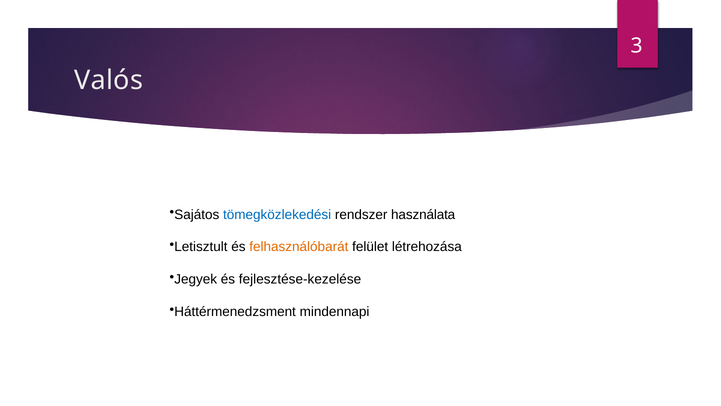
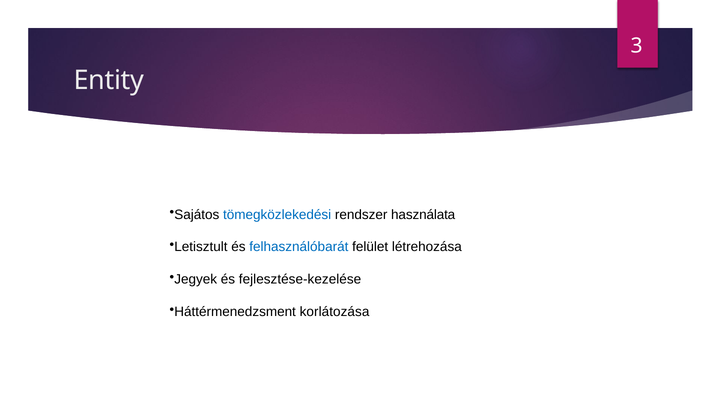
Valós: Valós -> Entity
felhasználóbarát colour: orange -> blue
mindennapi: mindennapi -> korlátozása
